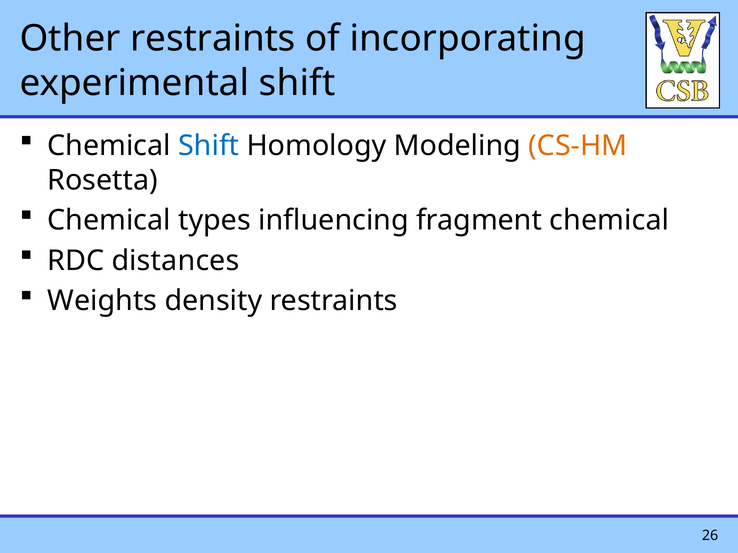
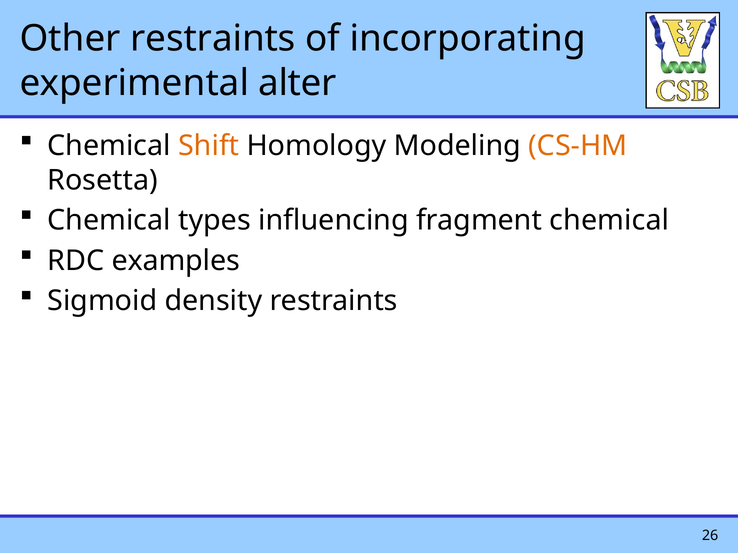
experimental shift: shift -> alter
Shift at (209, 146) colour: blue -> orange
distances: distances -> examples
Weights: Weights -> Sigmoid
